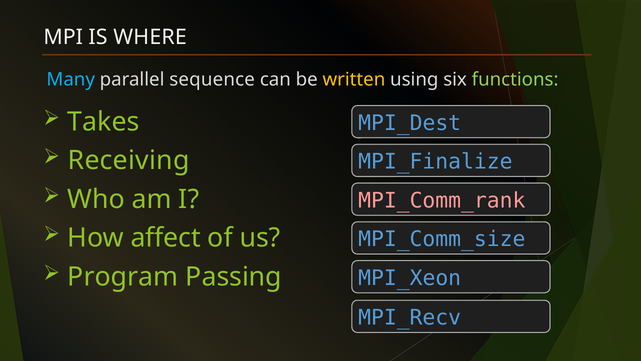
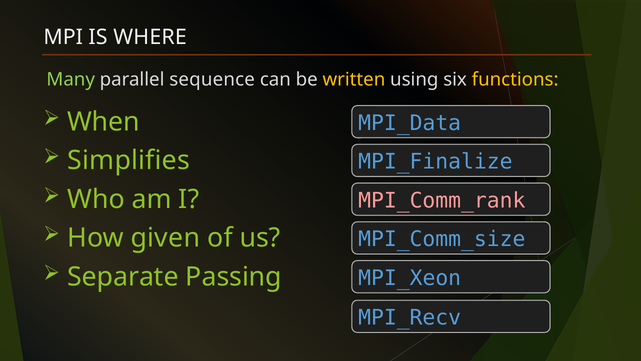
Many colour: light blue -> light green
functions colour: light green -> yellow
Takes: Takes -> When
MPI_Dest: MPI_Dest -> MPI_Data
Receiving: Receiving -> Simplifies
affect: affect -> given
Program: Program -> Separate
